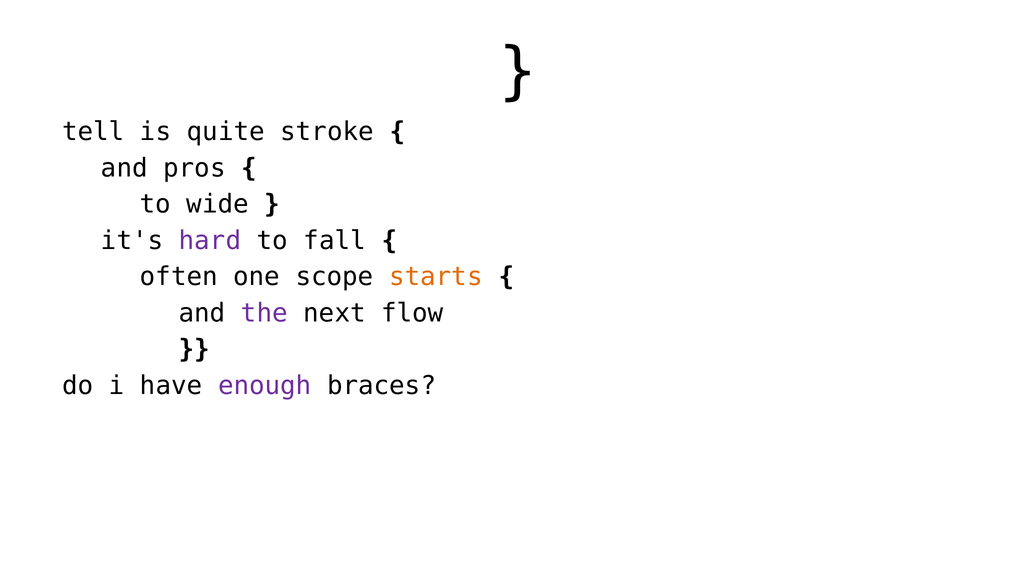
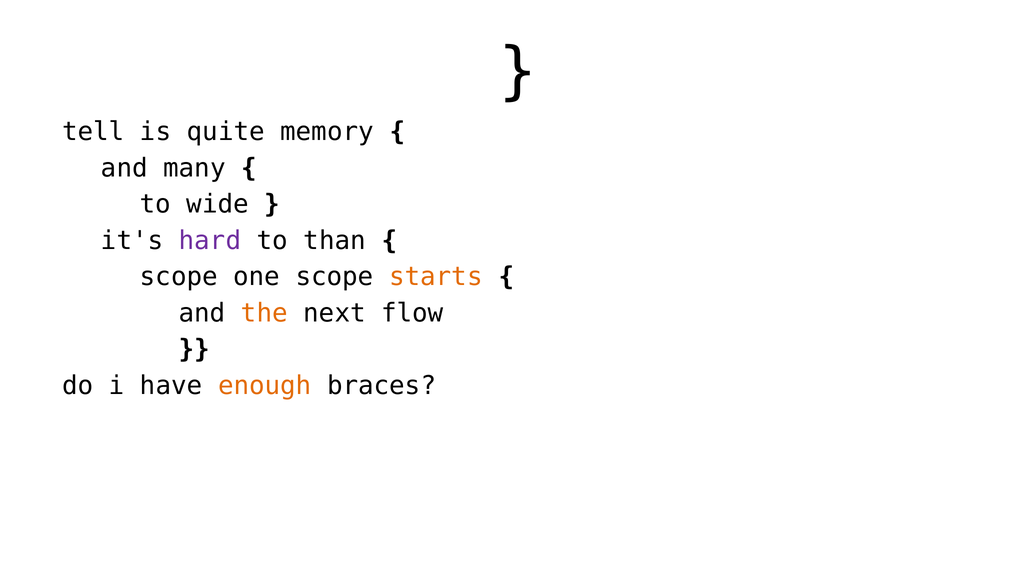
stroke: stroke -> memory
pros: pros -> many
fall: fall -> than
often at (179, 277): often -> scope
the colour: purple -> orange
enough colour: purple -> orange
